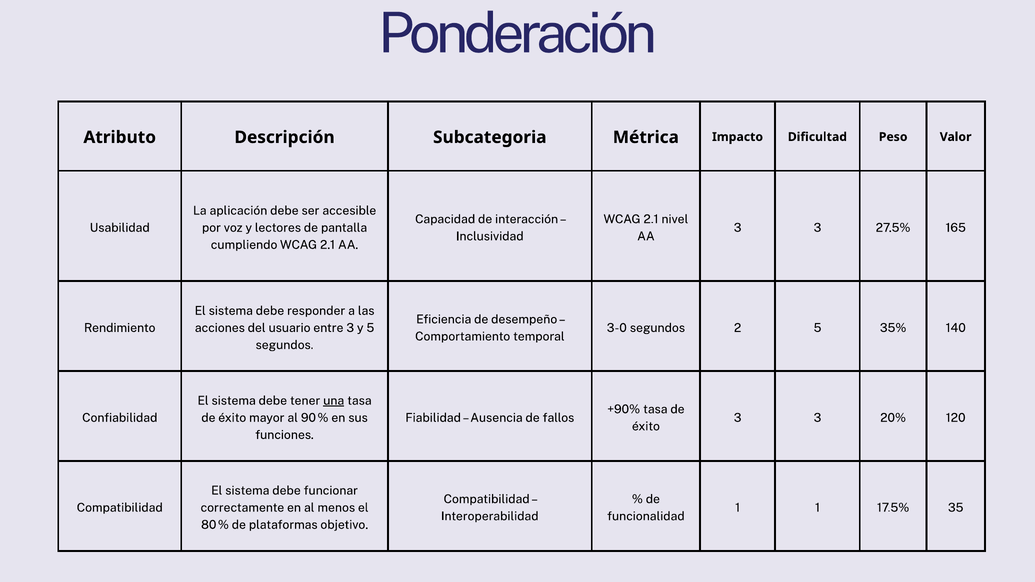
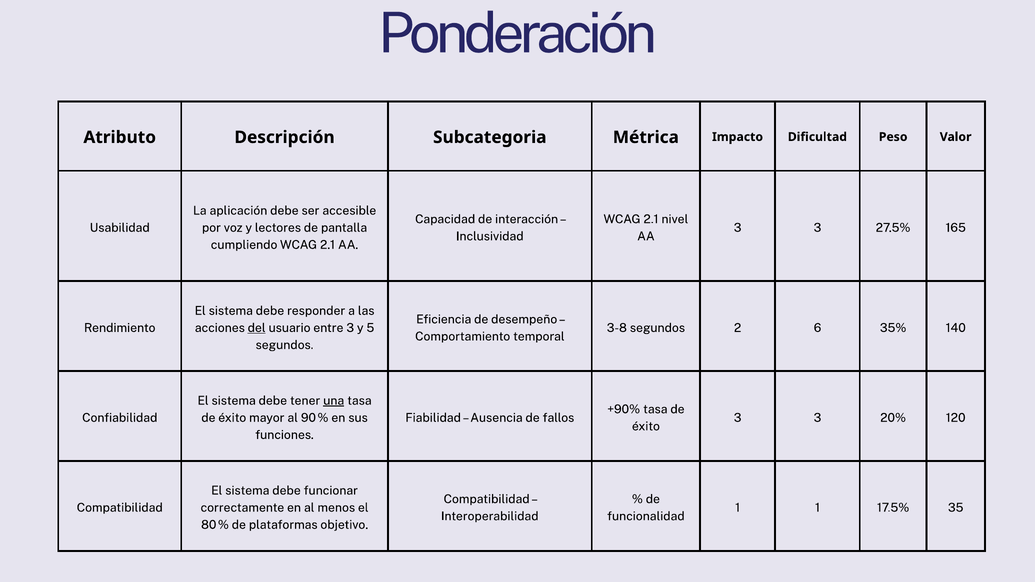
del underline: none -> present
3-0: 3-0 -> 3-8
2 5: 5 -> 6
